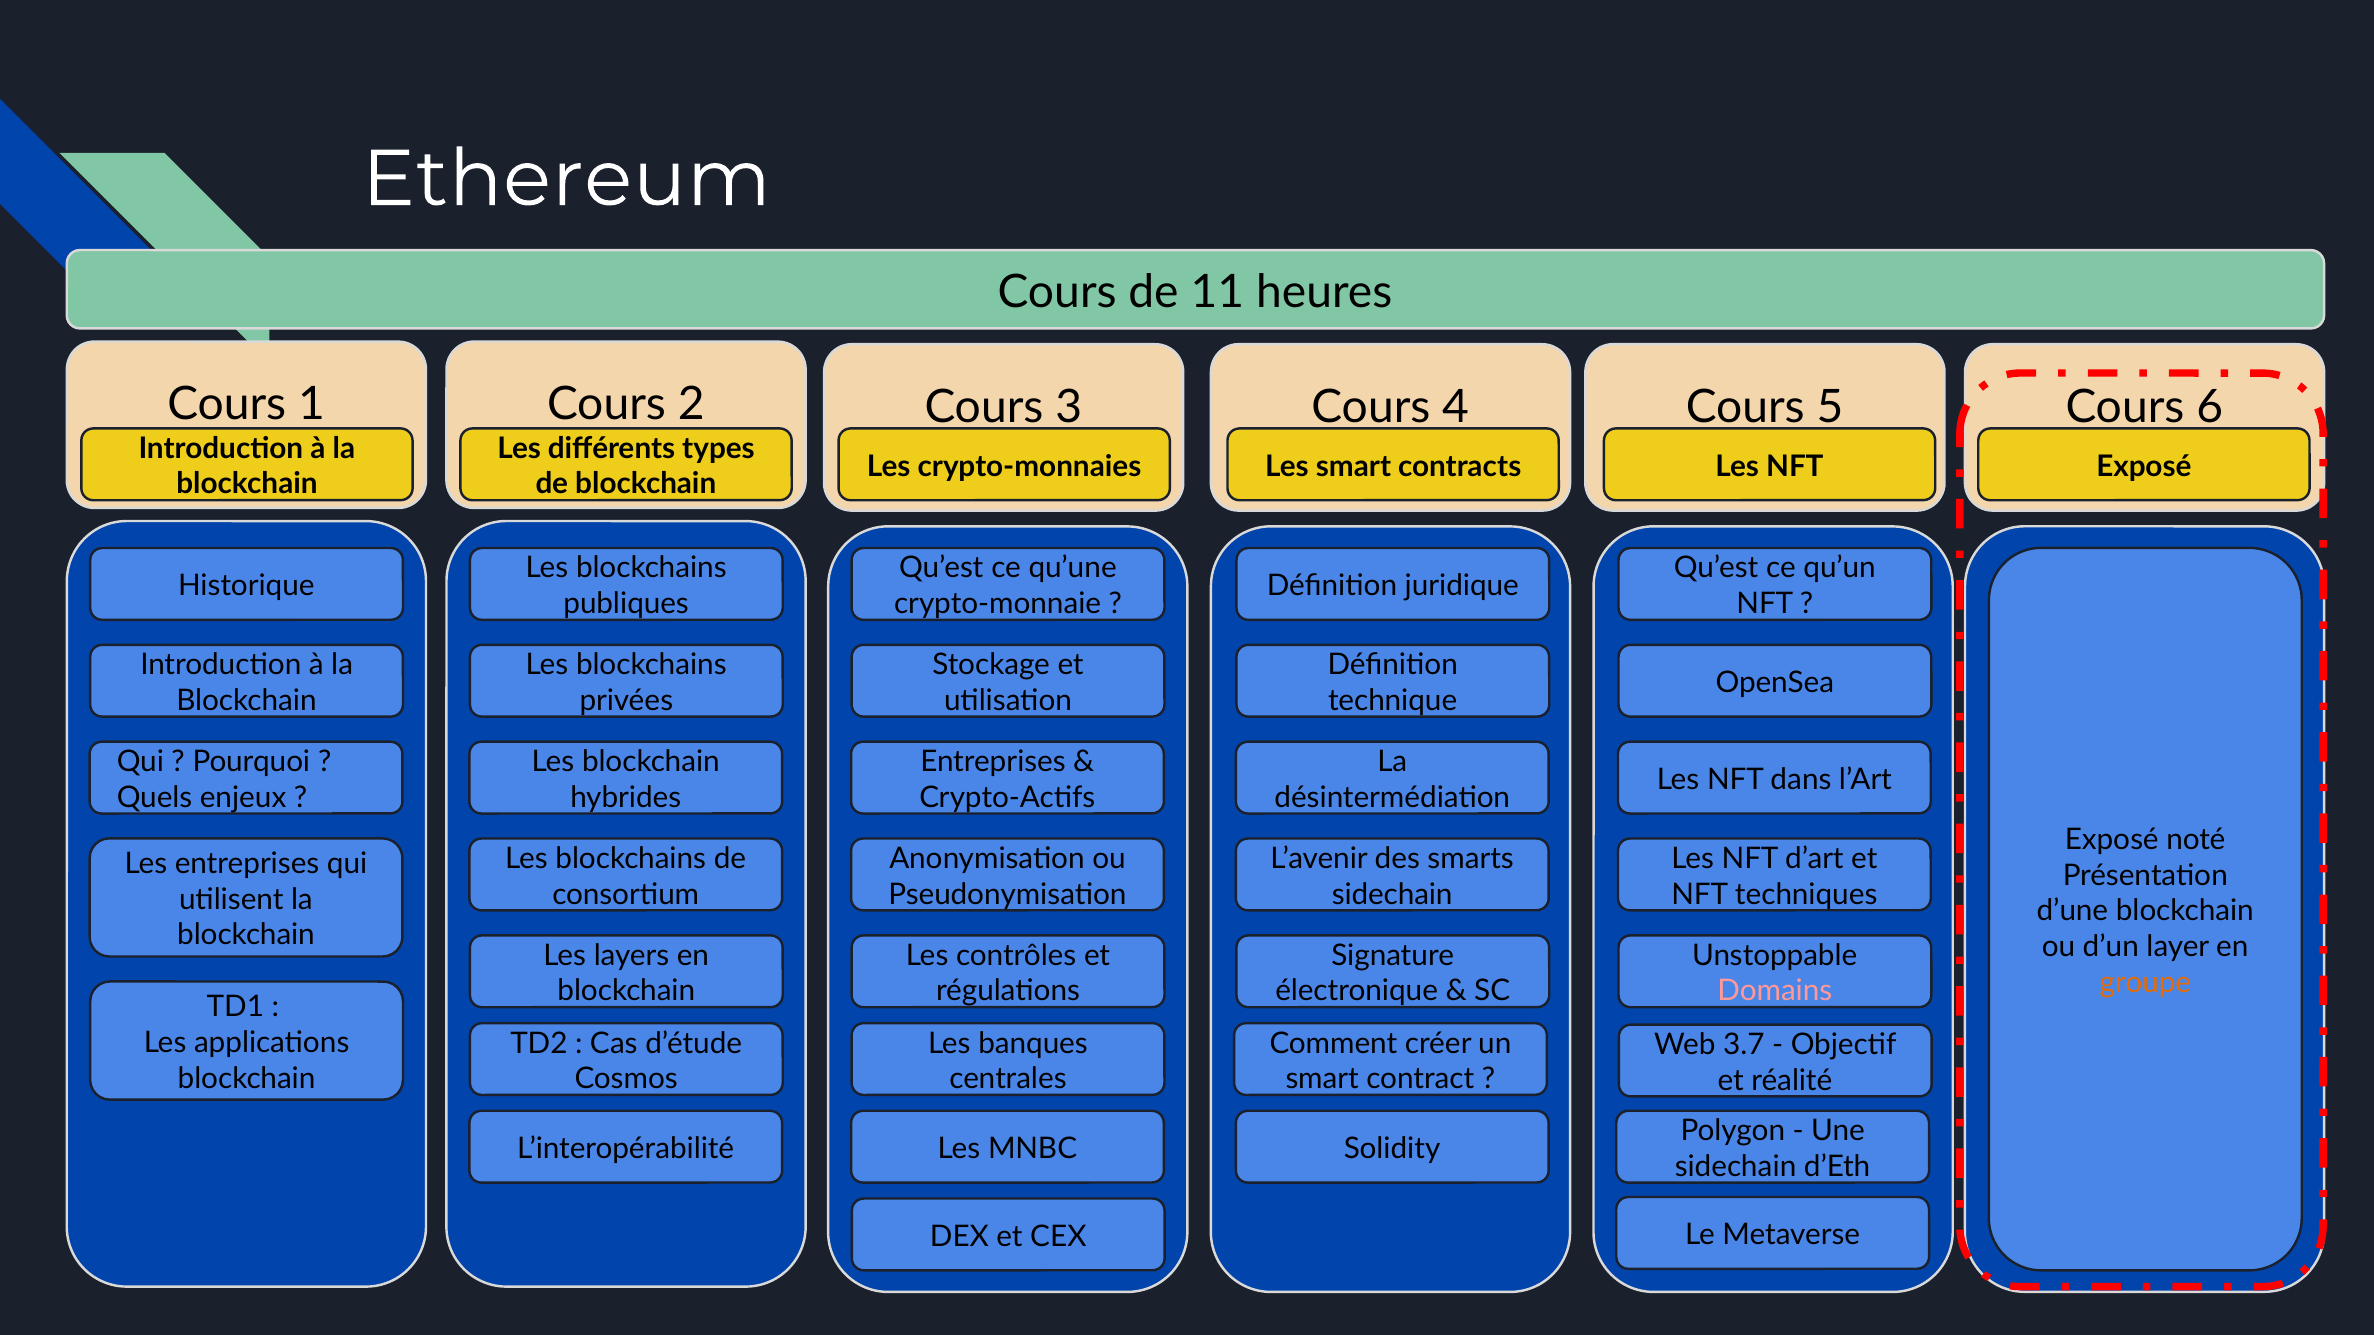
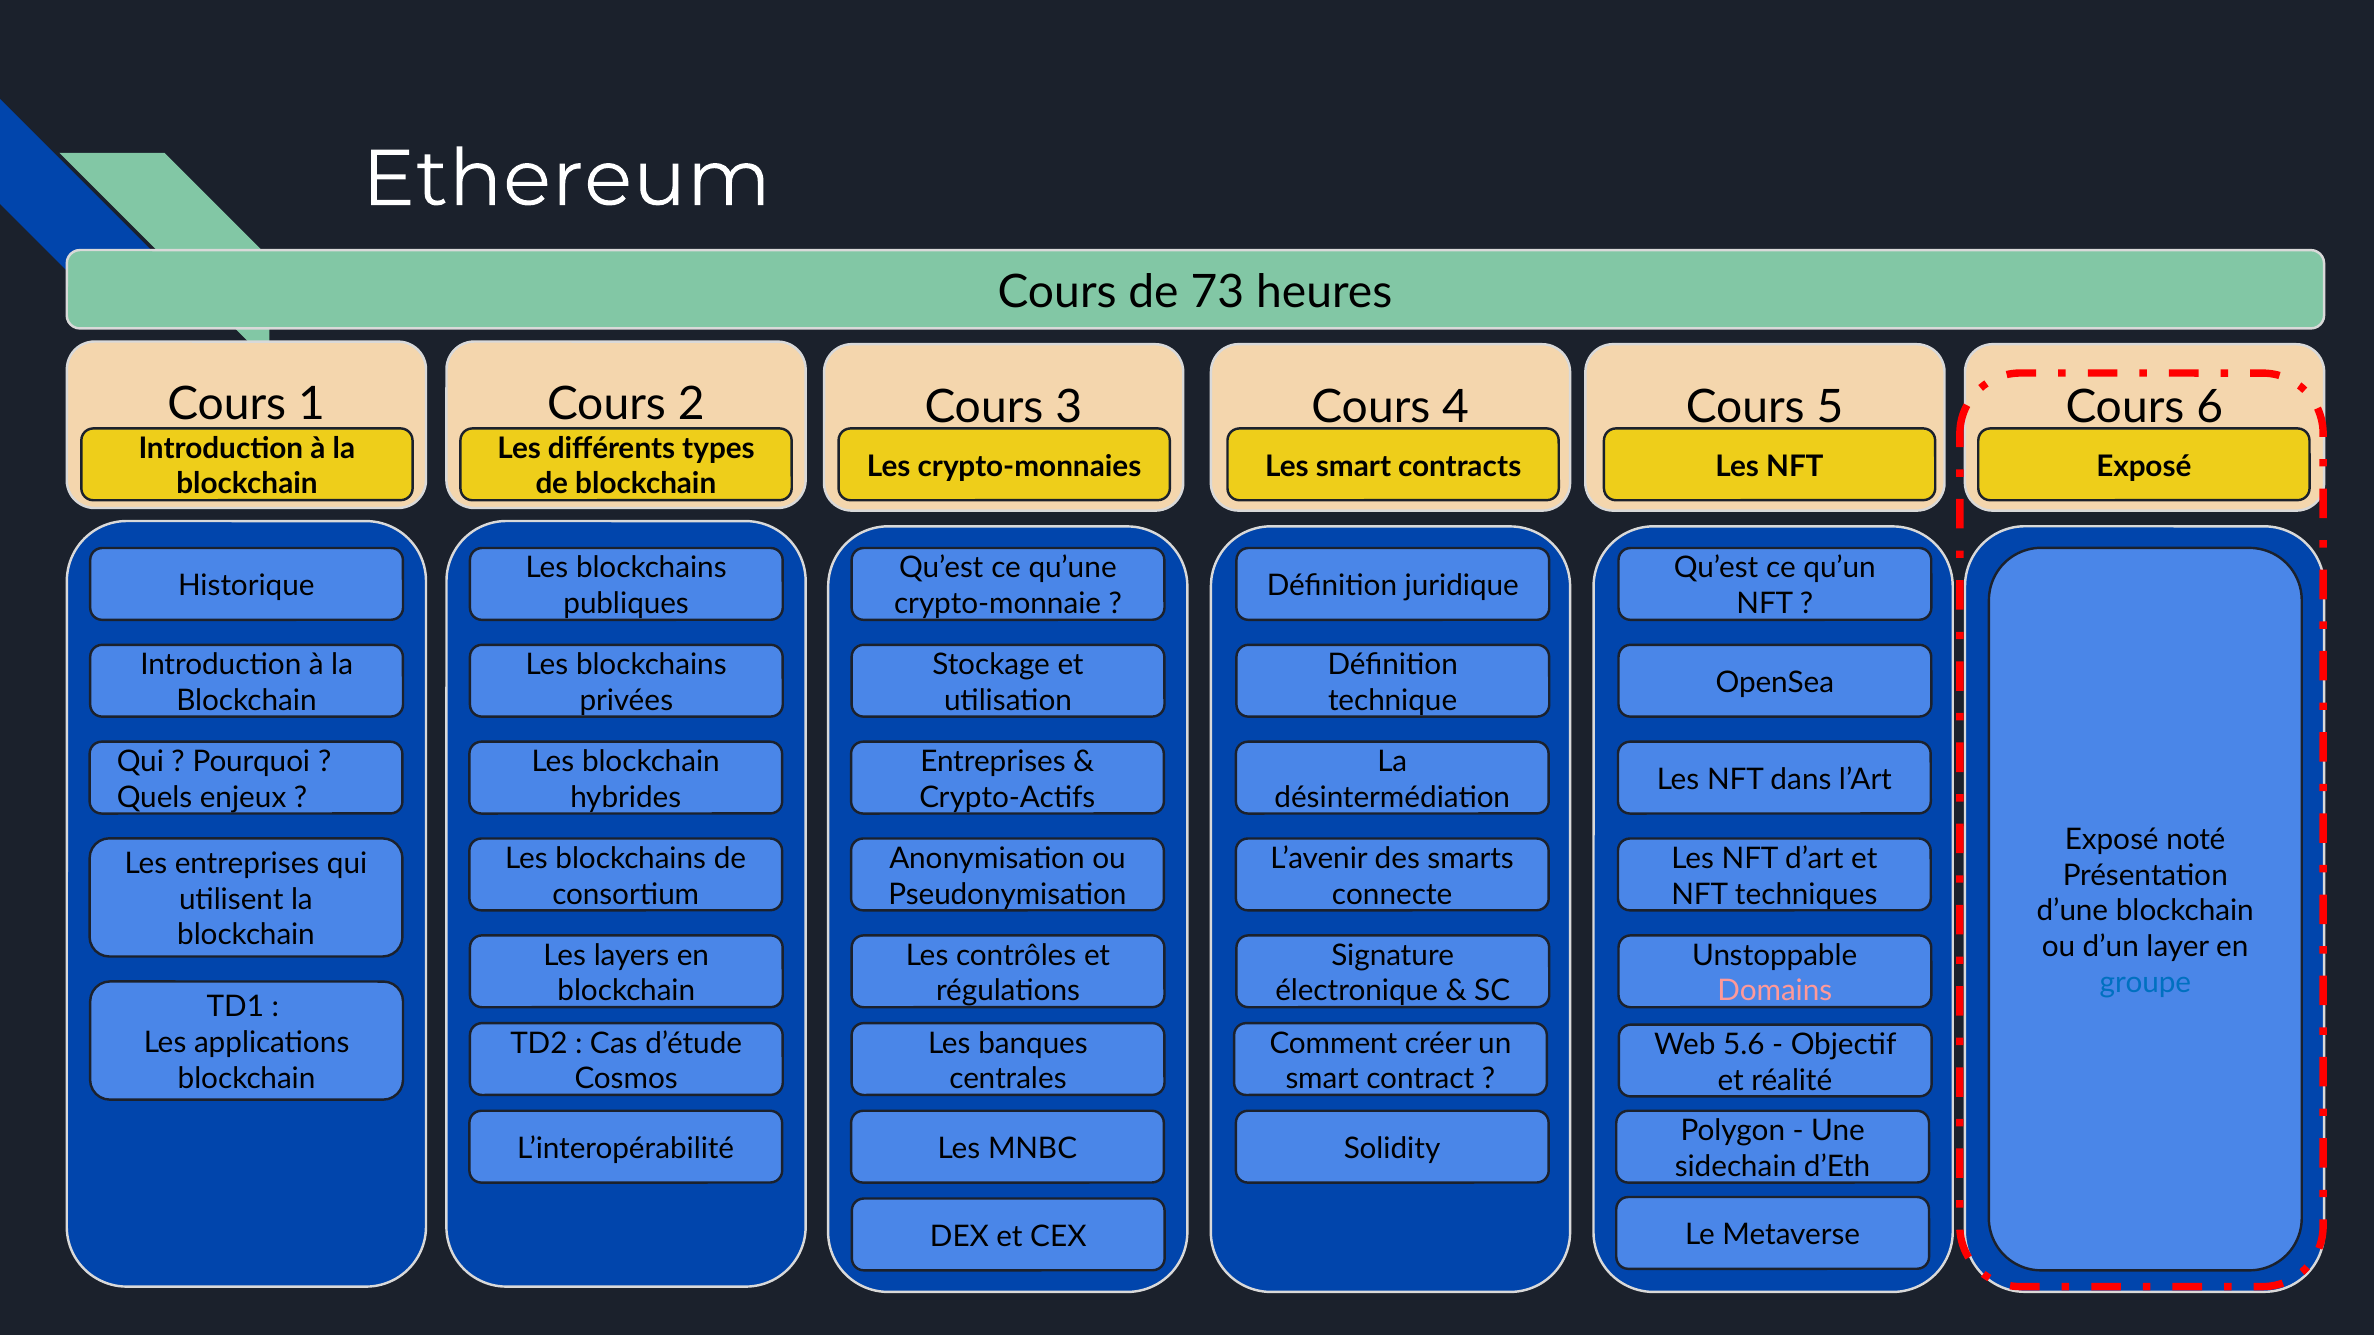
11: 11 -> 73
sidechain at (1392, 895): sidechain -> connecte
groupe colour: orange -> blue
3.7: 3.7 -> 5.6
